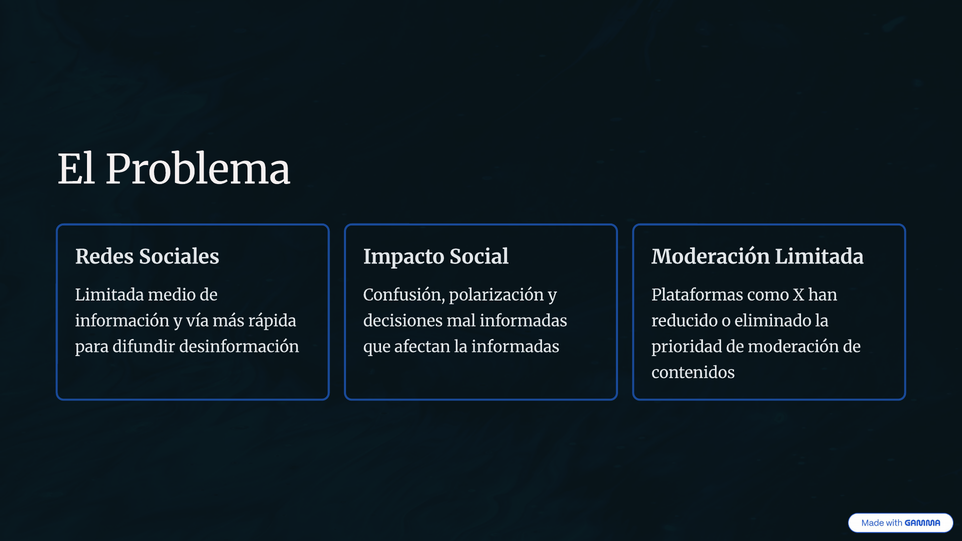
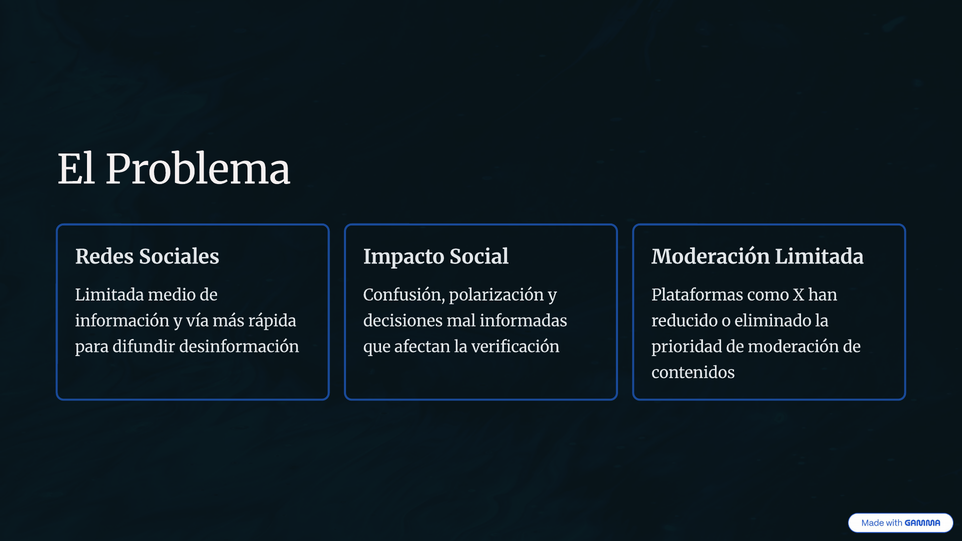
la informadas: informadas -> verificación
